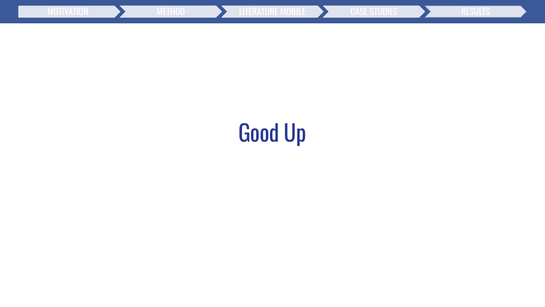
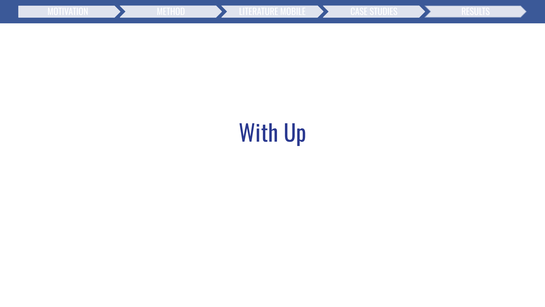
Good: Good -> With
